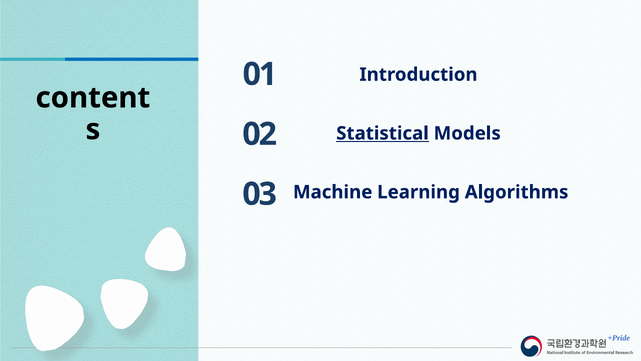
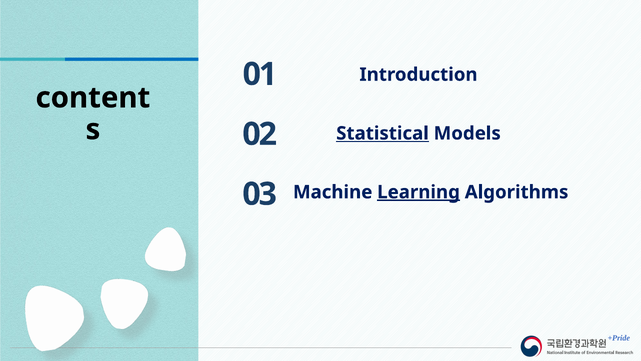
Learning underline: none -> present
